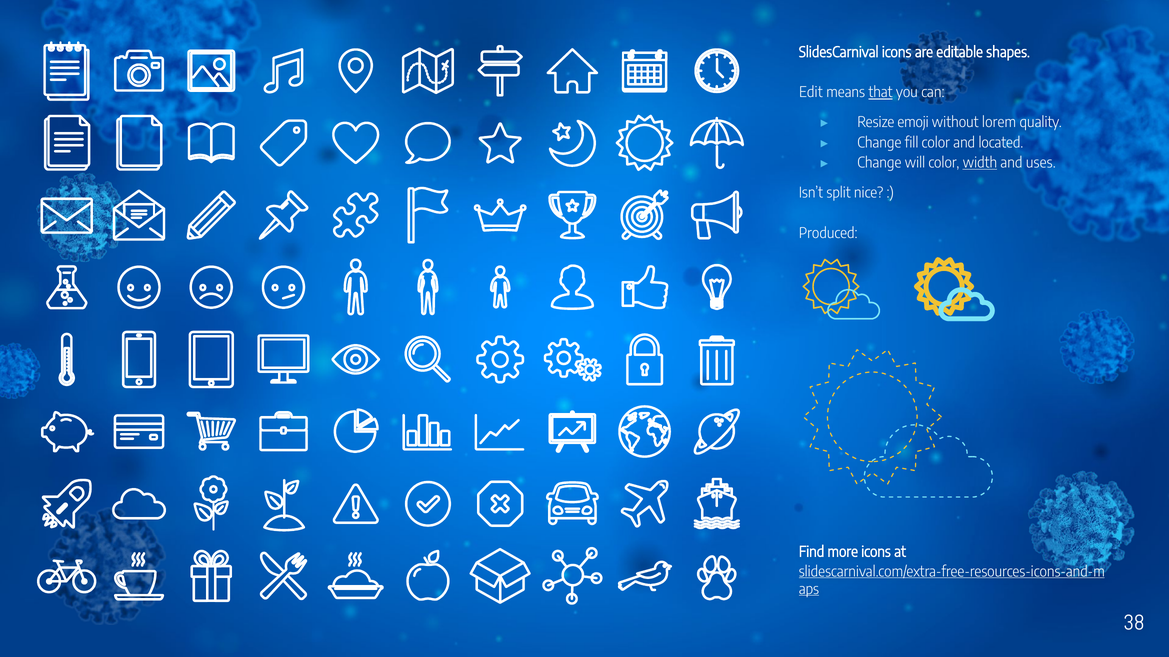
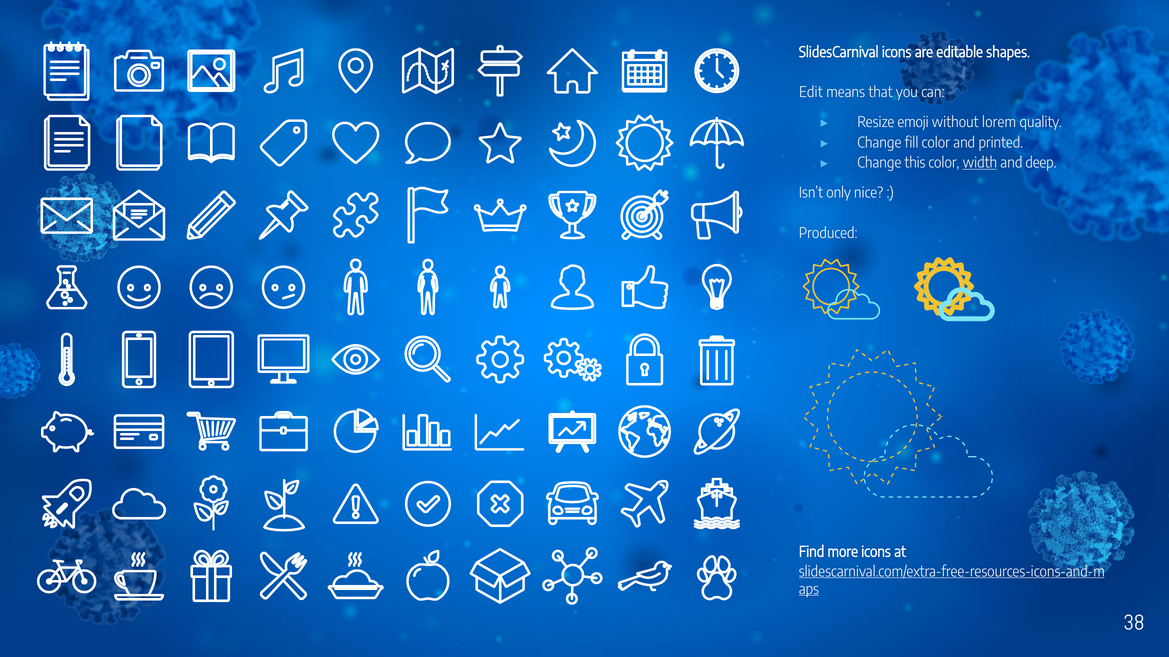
that underline: present -> none
located: located -> printed
will: will -> this
uses: uses -> deep
split: split -> only
